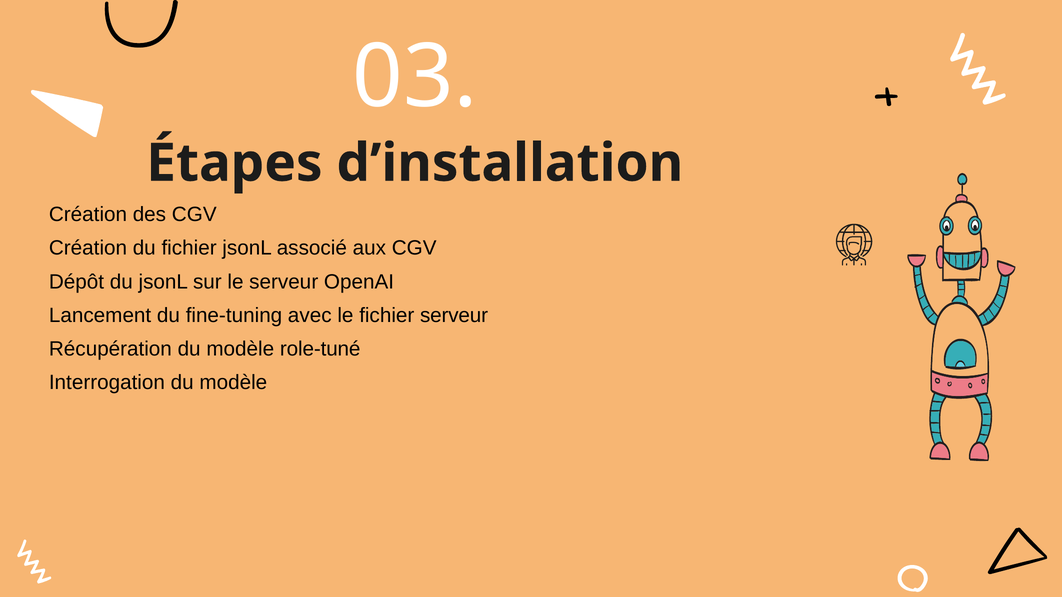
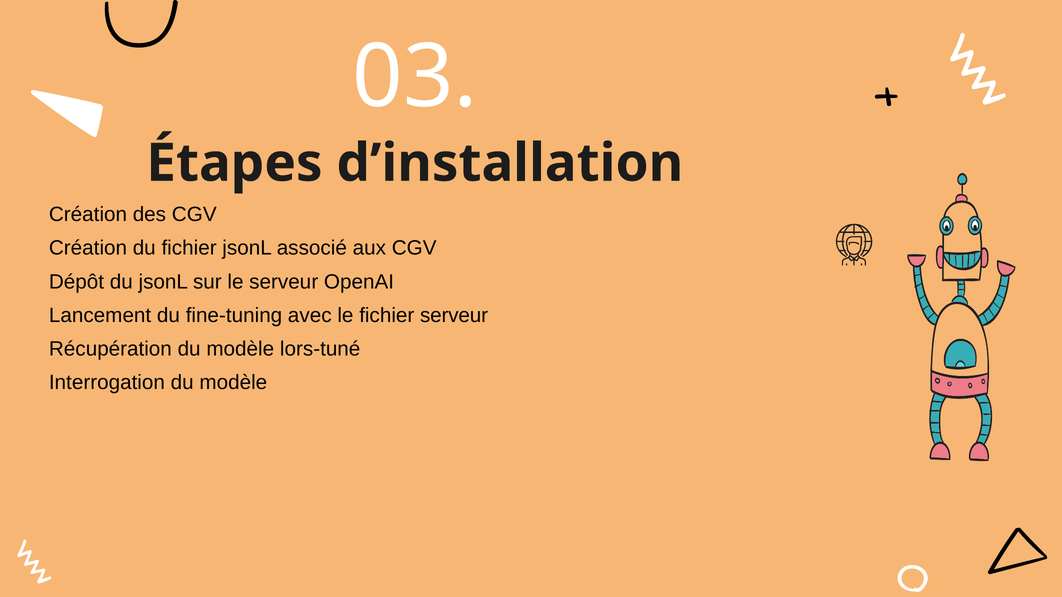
role-tuné: role-tuné -> lors-tuné
